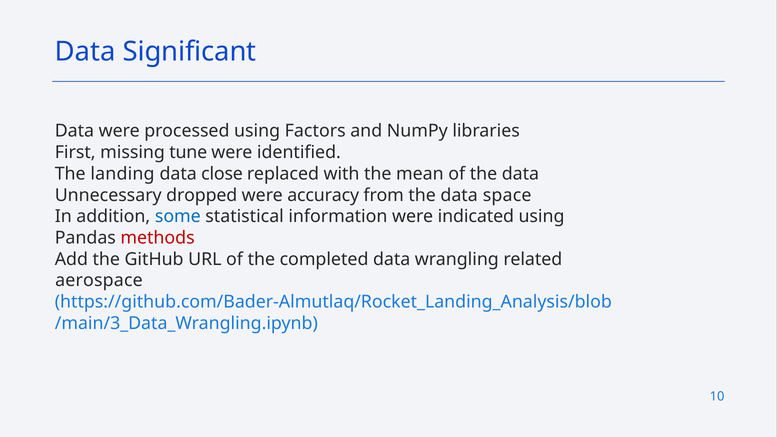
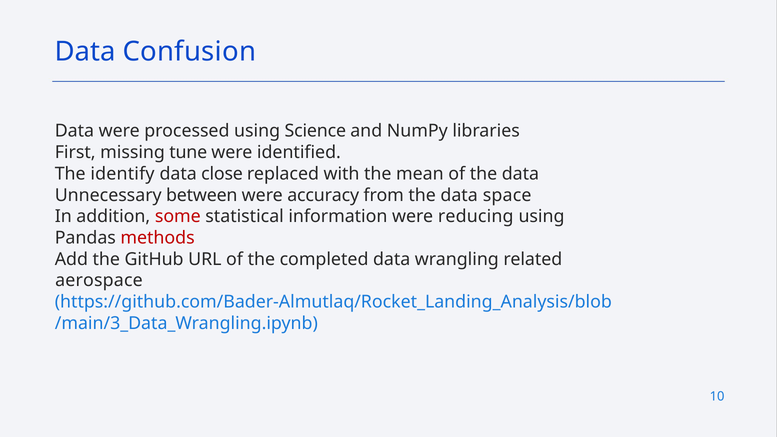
Significant: Significant -> Confusion
Factors: Factors -> Science
landing: landing -> identify
dropped: dropped -> between
some colour: blue -> red
indicated: indicated -> reducing
